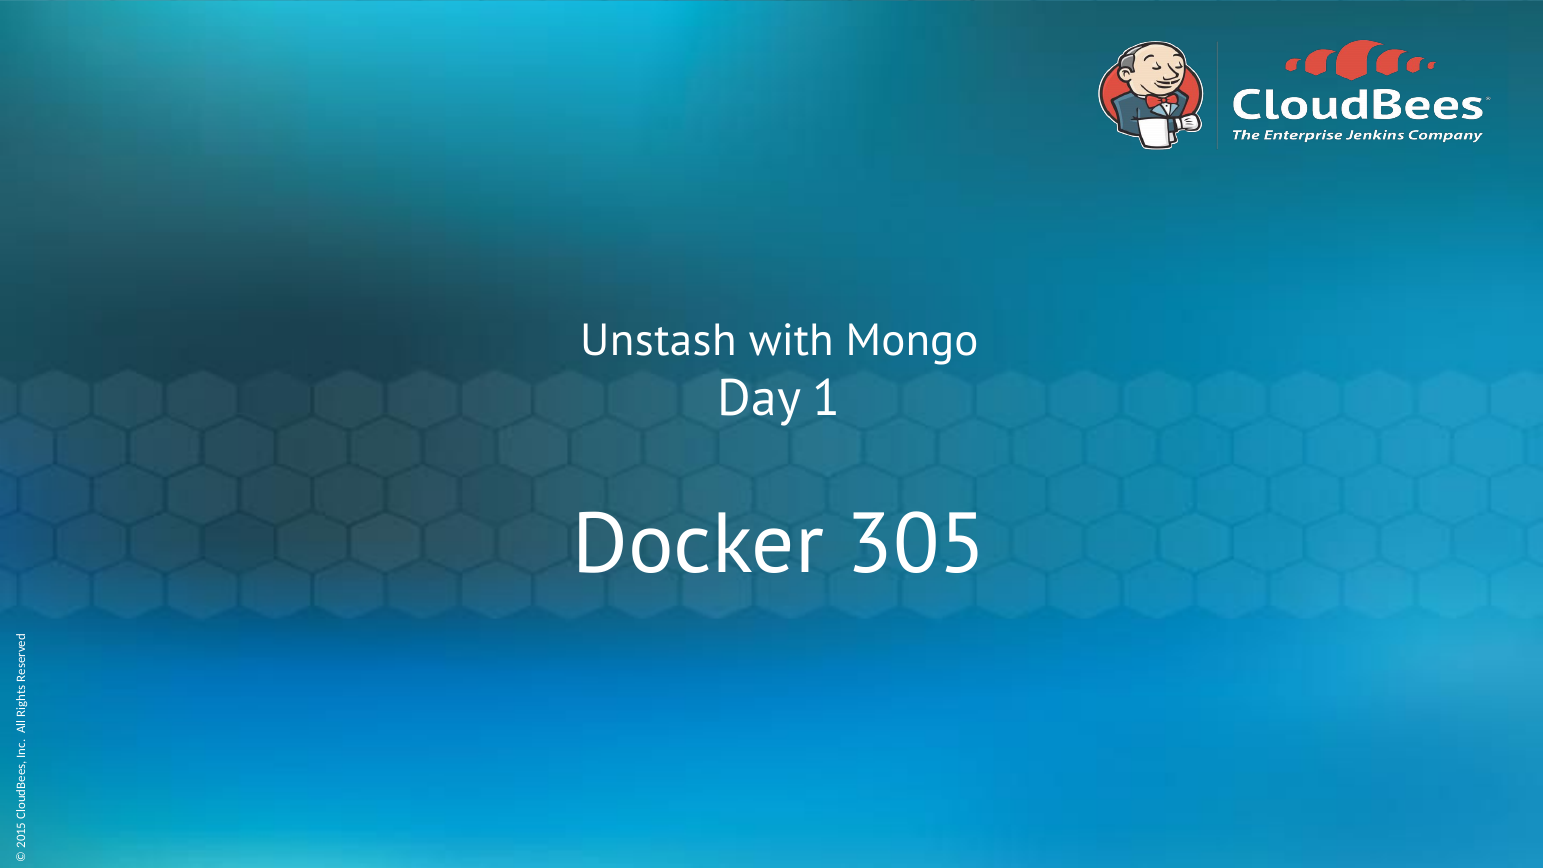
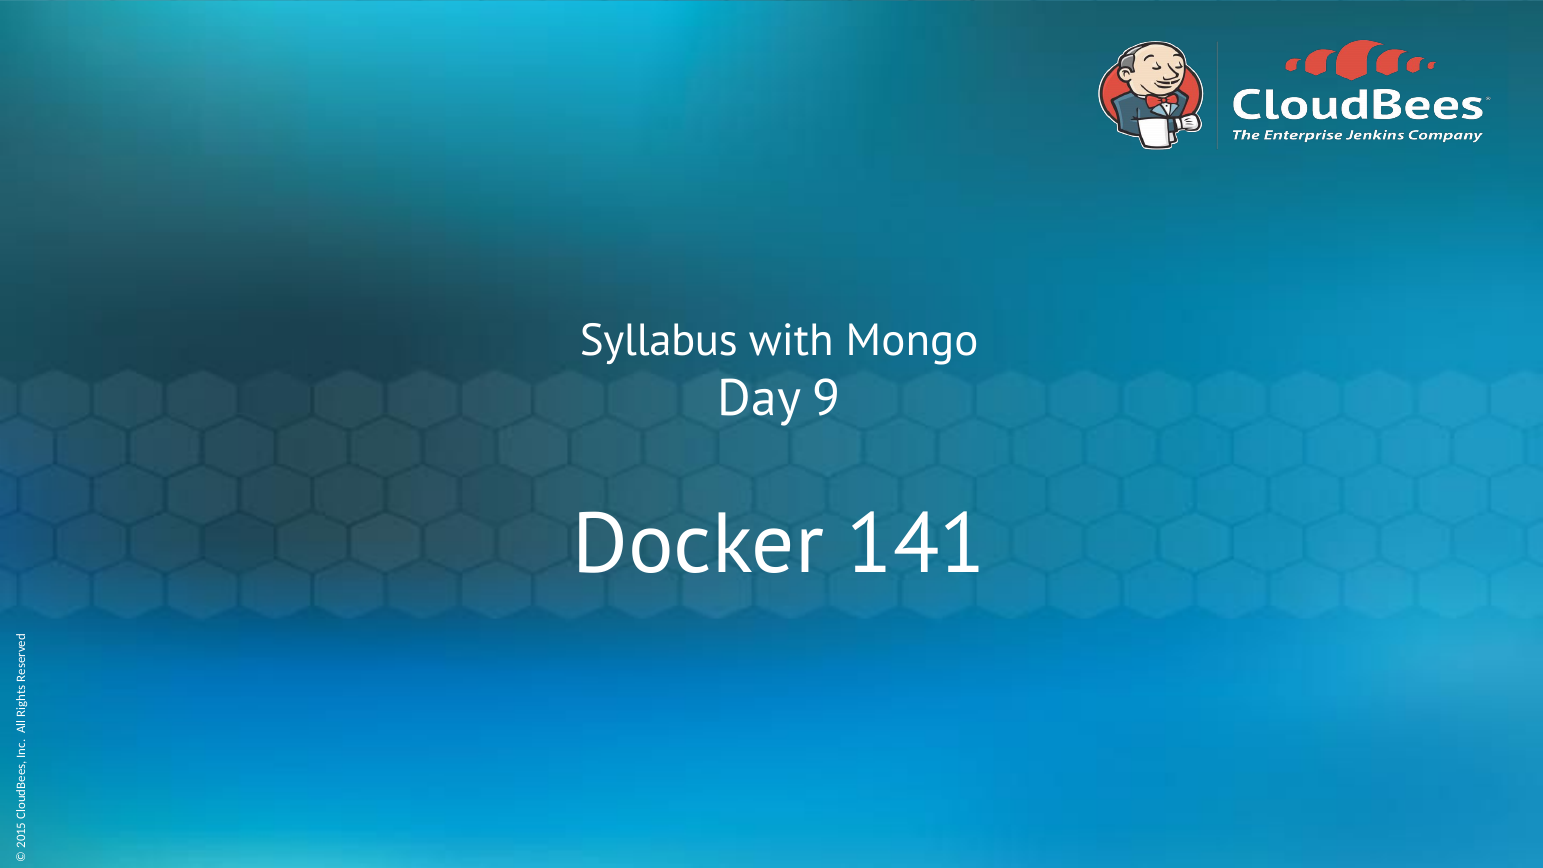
Unstash: Unstash -> Syllabus
Day 1: 1 -> 9
305: 305 -> 141
